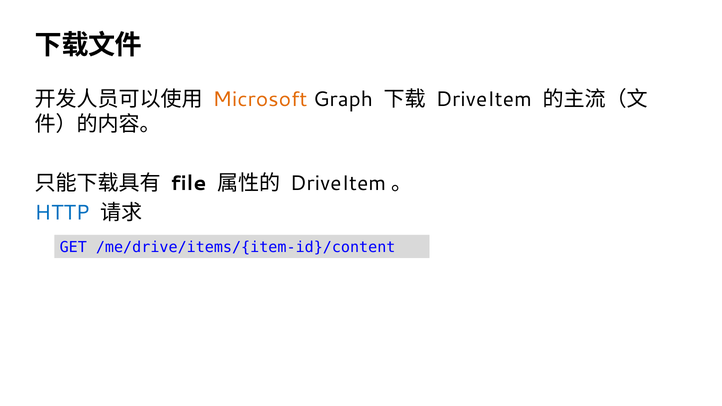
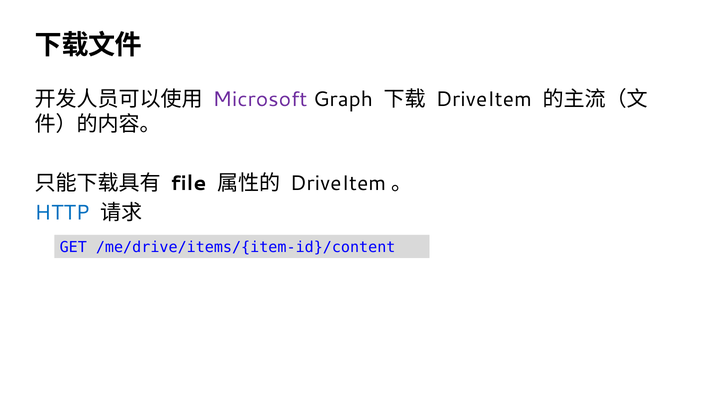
Microsoft colour: orange -> purple
